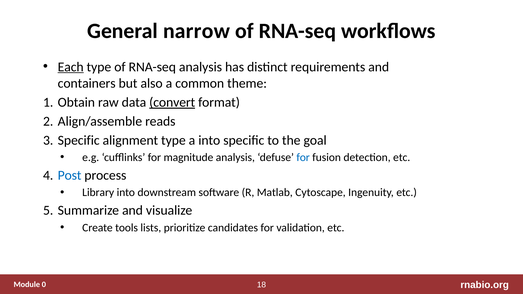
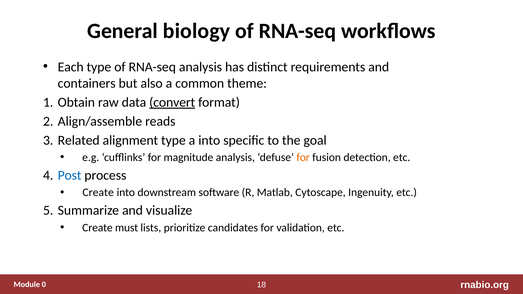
narrow: narrow -> biology
Each underline: present -> none
Specific at (79, 140): Specific -> Related
for at (303, 158) colour: blue -> orange
Library at (98, 193): Library -> Create
tools: tools -> must
